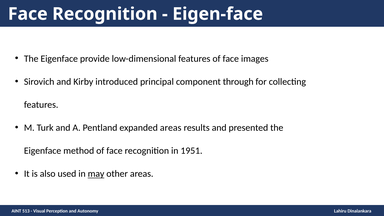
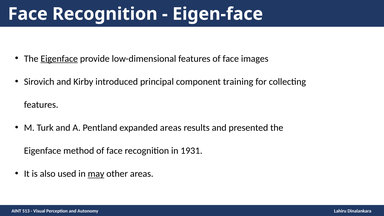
Eigenface at (59, 59) underline: none -> present
through: through -> training
1951: 1951 -> 1931
